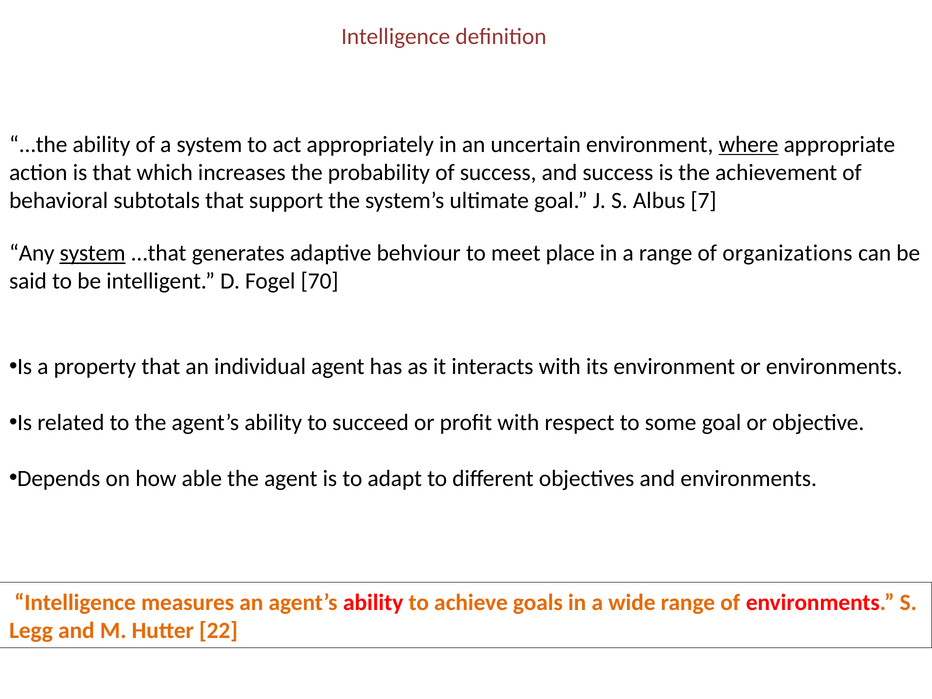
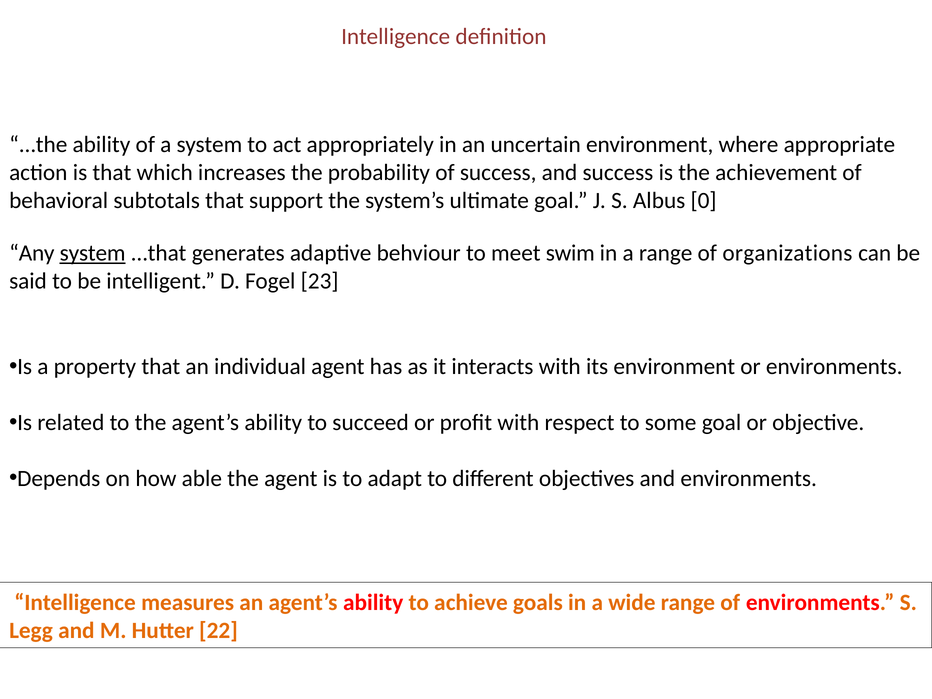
where underline: present -> none
7: 7 -> 0
place: place -> swim
70: 70 -> 23
